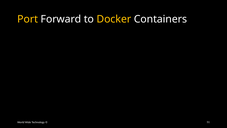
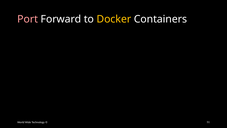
Port colour: yellow -> pink
